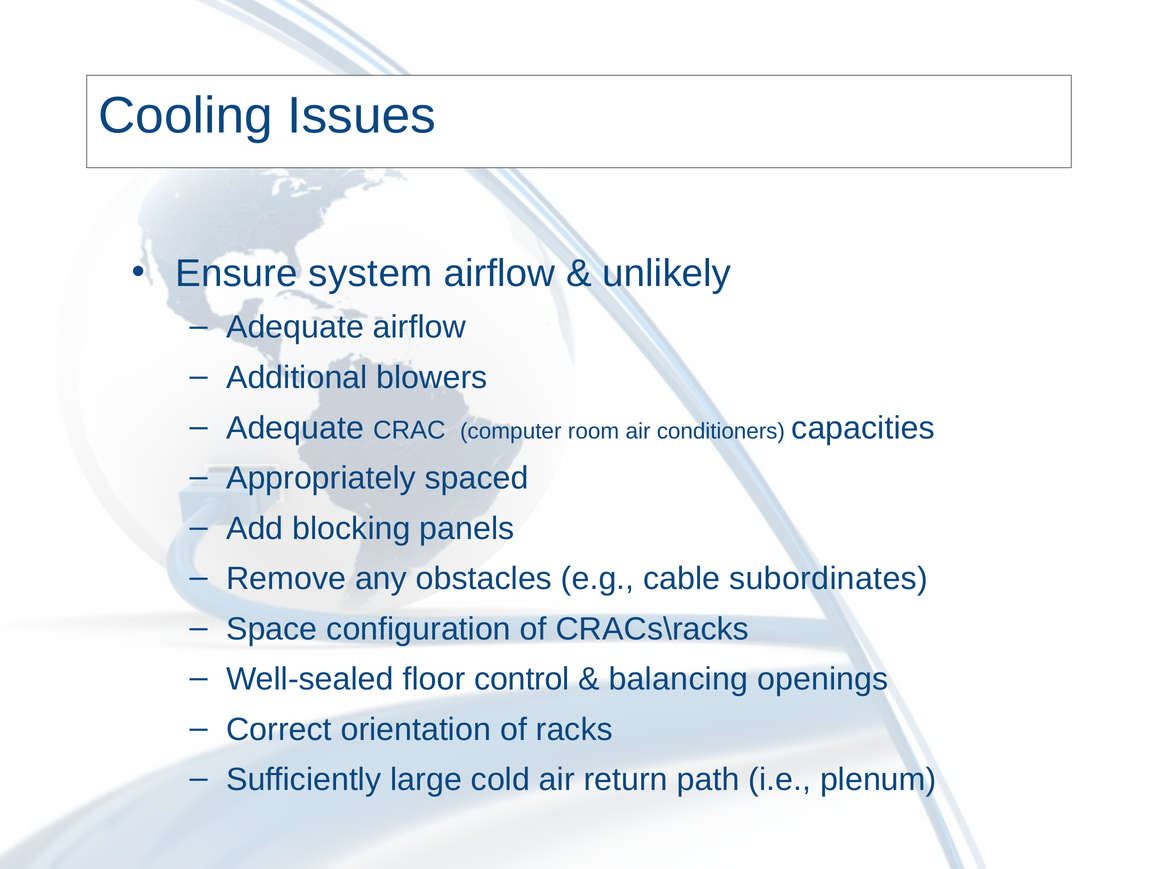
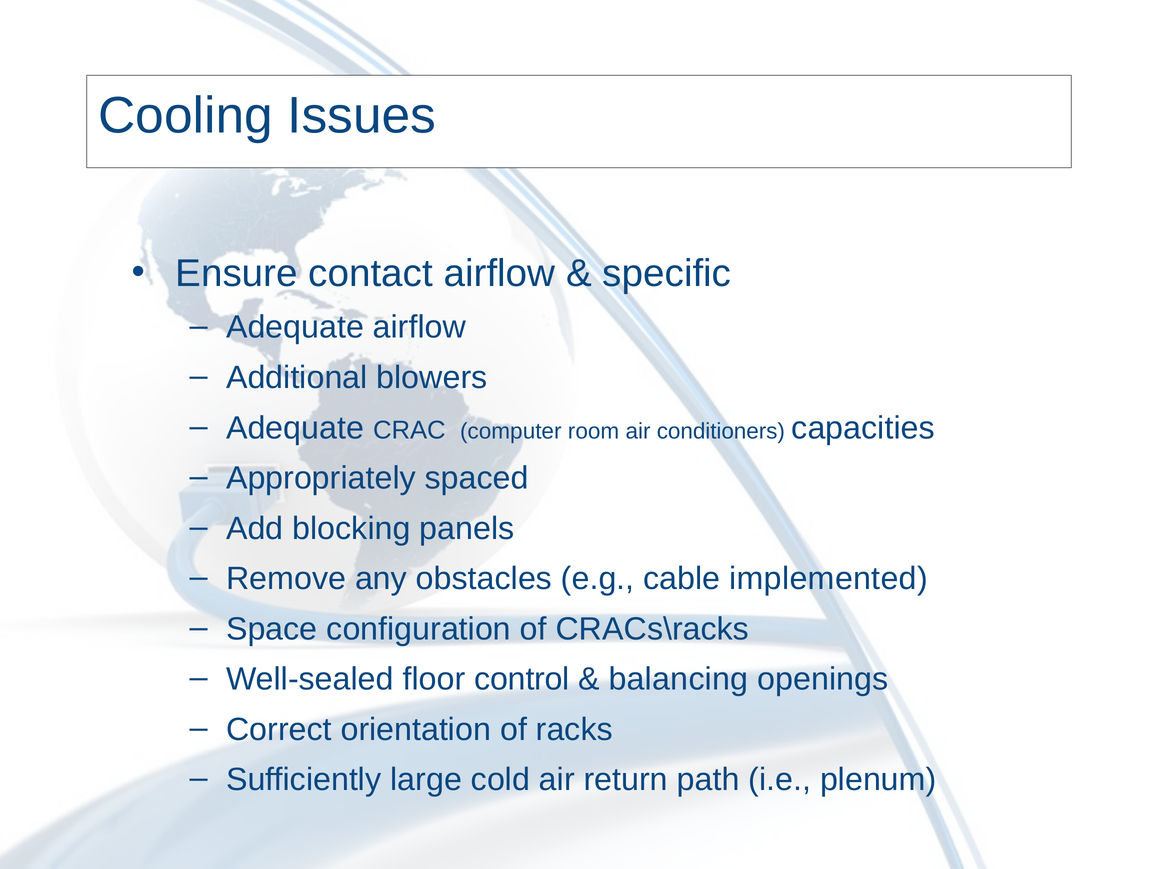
system: system -> contact
unlikely: unlikely -> specific
subordinates: subordinates -> implemented
